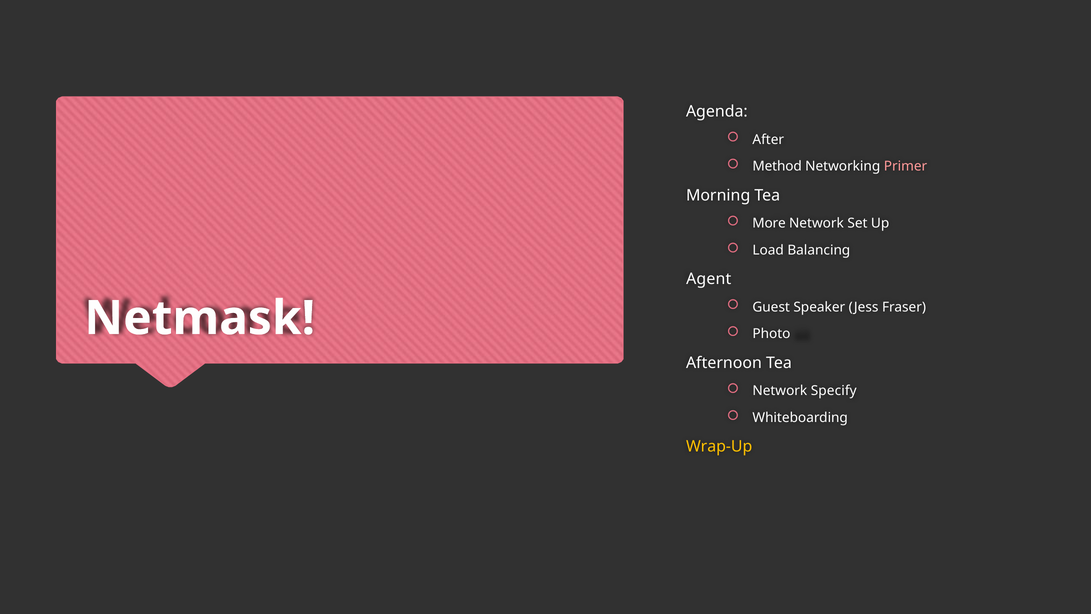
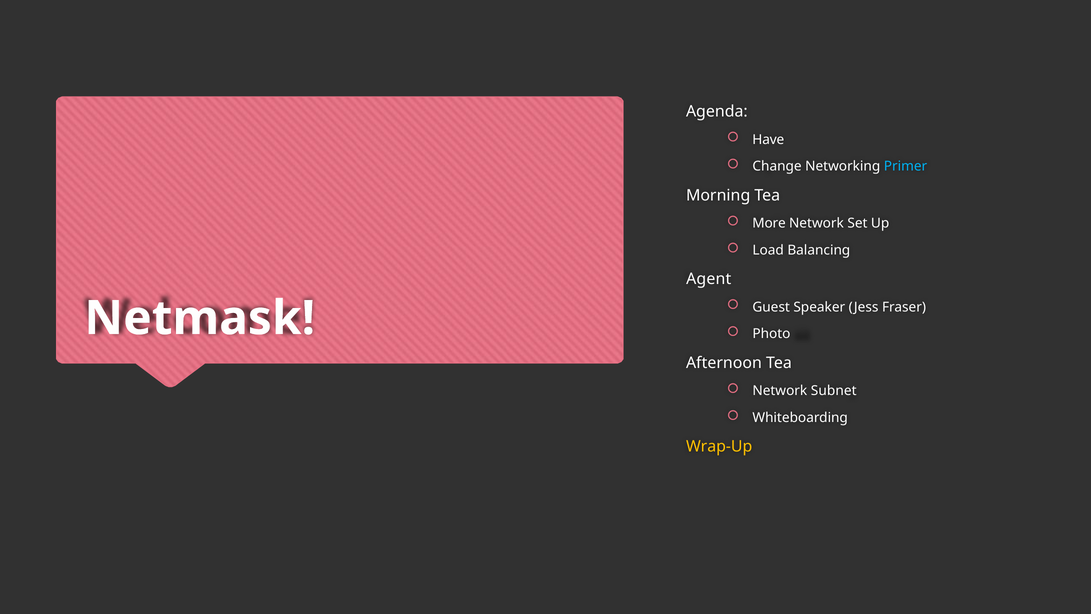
After: After -> Have
Method: Method -> Change
Primer colour: pink -> light blue
Specify: Specify -> Subnet
